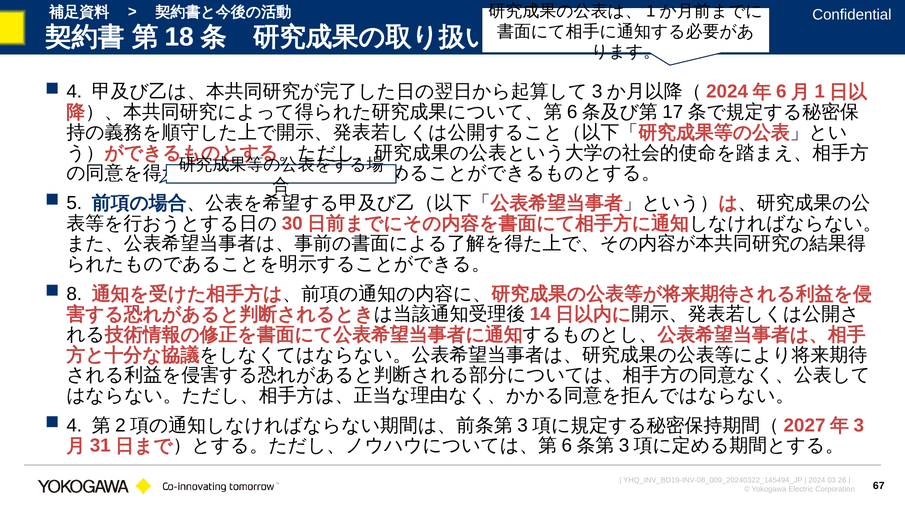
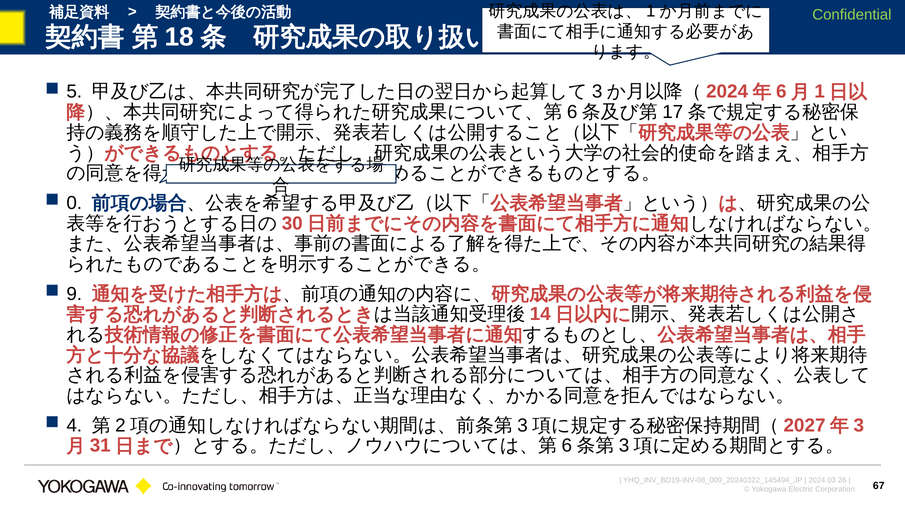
Confidential colour: white -> light green
4 at (74, 92): 4 -> 5
5: 5 -> 0
8: 8 -> 9
